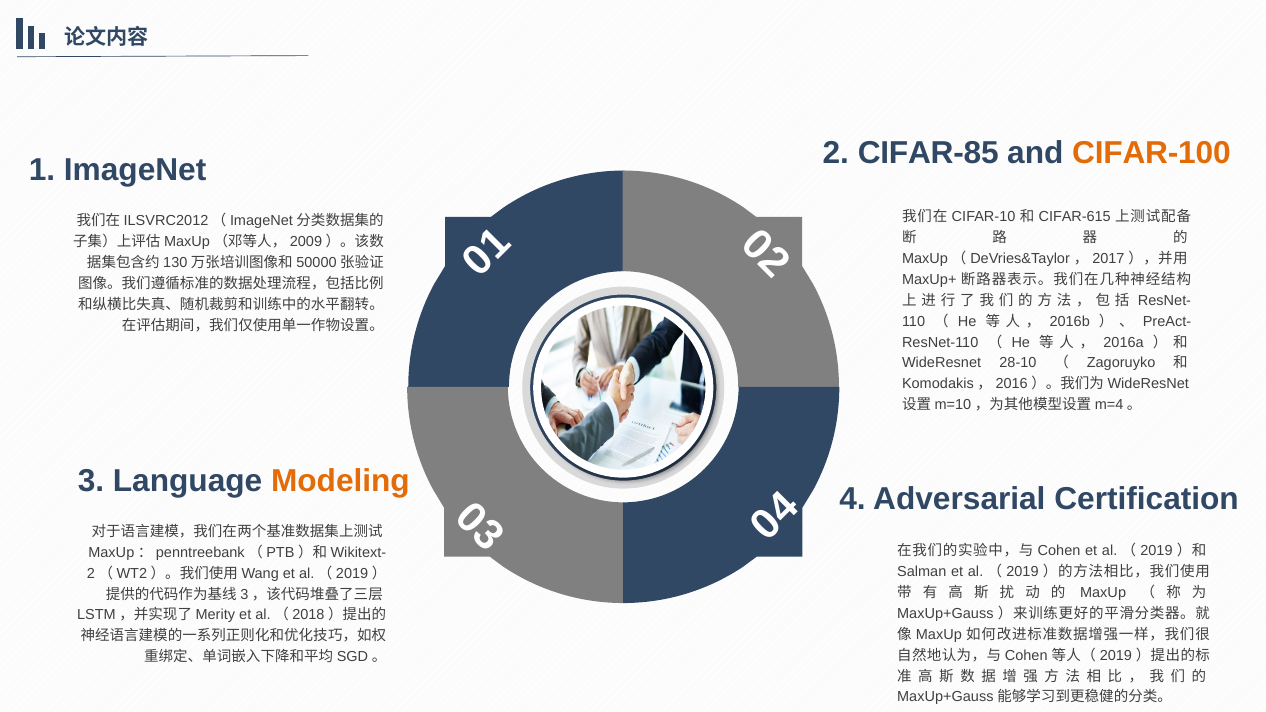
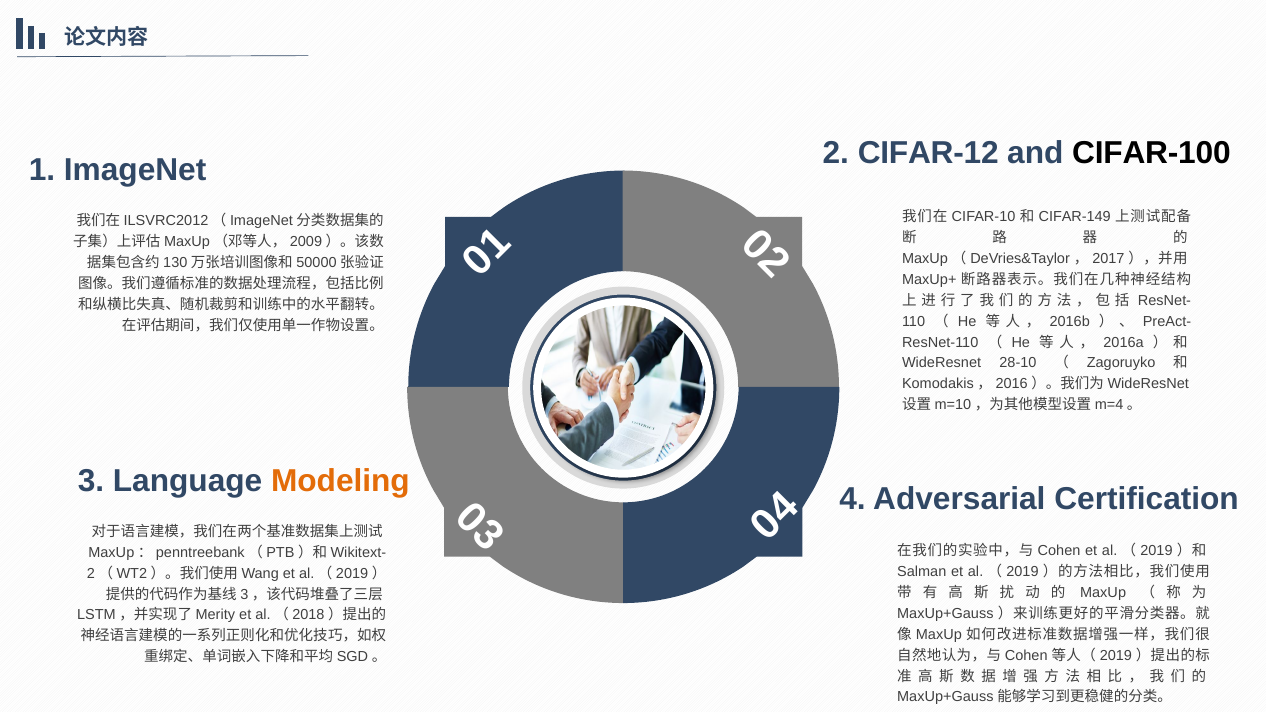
CIFAR-85: CIFAR-85 -> CIFAR-12
CIFAR-100 colour: orange -> black
CIFAR-615: CIFAR-615 -> CIFAR-149
